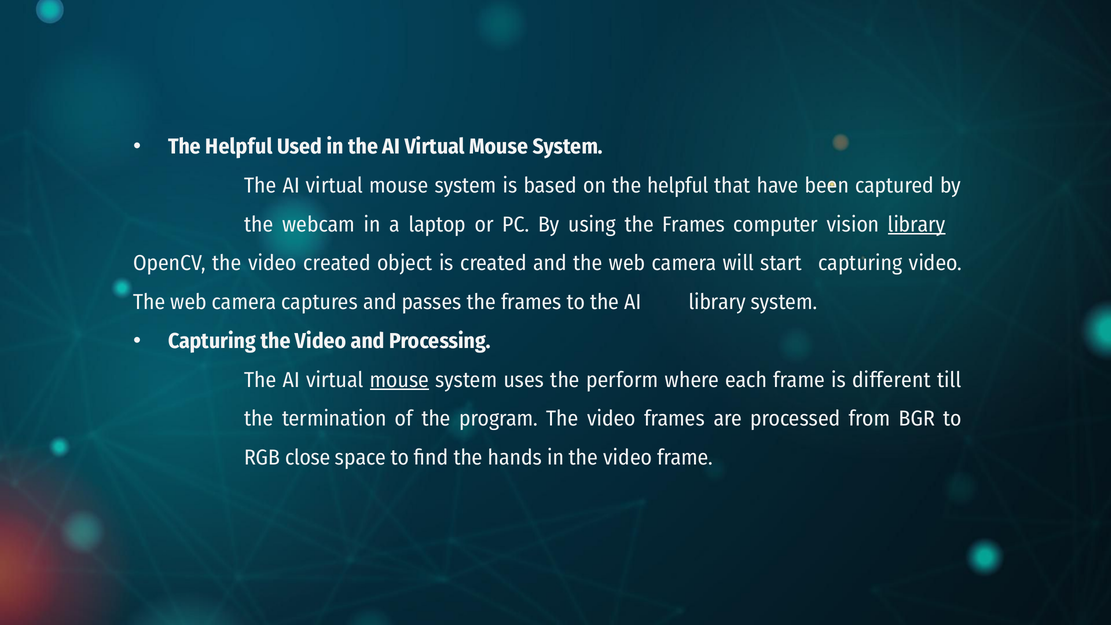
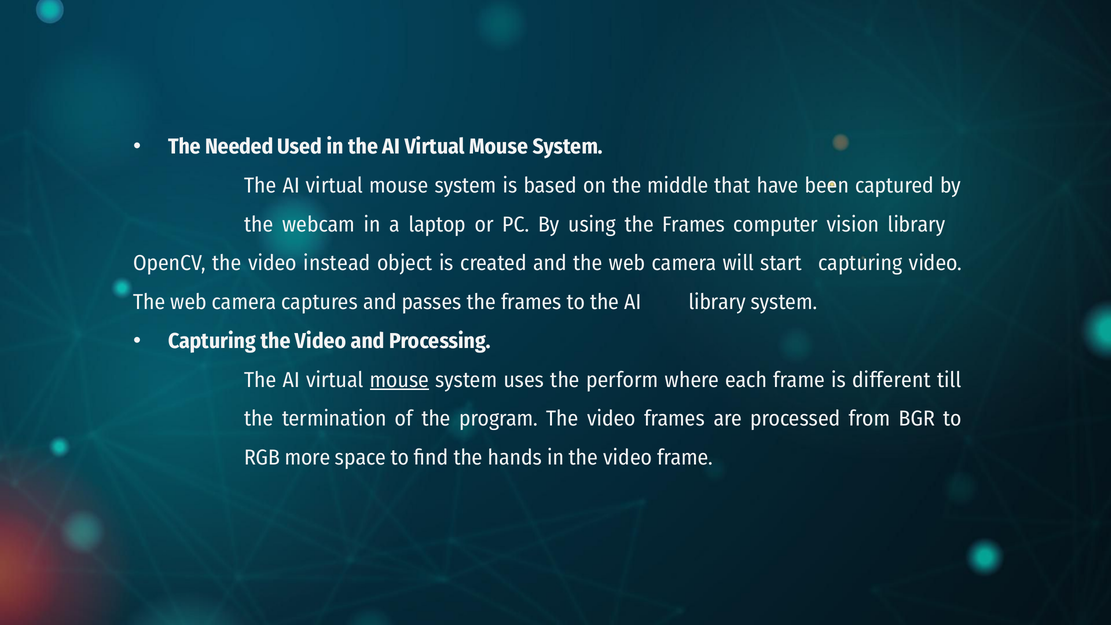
Helpful at (239, 147): Helpful -> Needed
on the helpful: helpful -> middle
library at (917, 224) underline: present -> none
video created: created -> instead
close: close -> more
